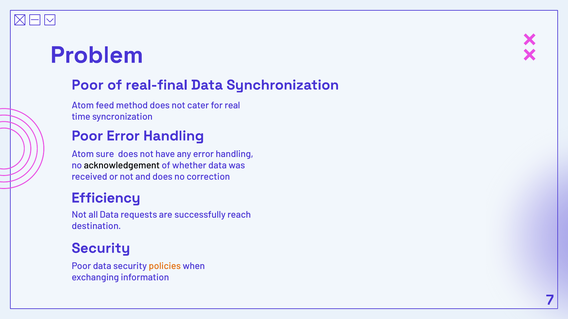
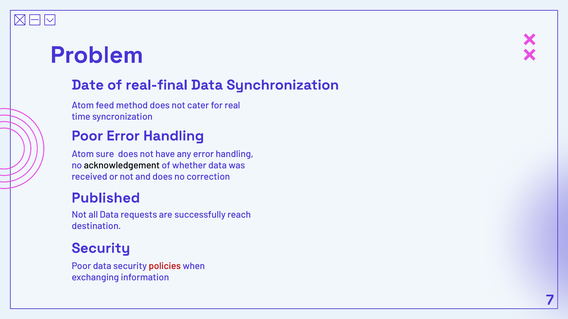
Poor at (88, 85): Poor -> Date
Efficiency: Efficiency -> Published
policies colour: orange -> red
